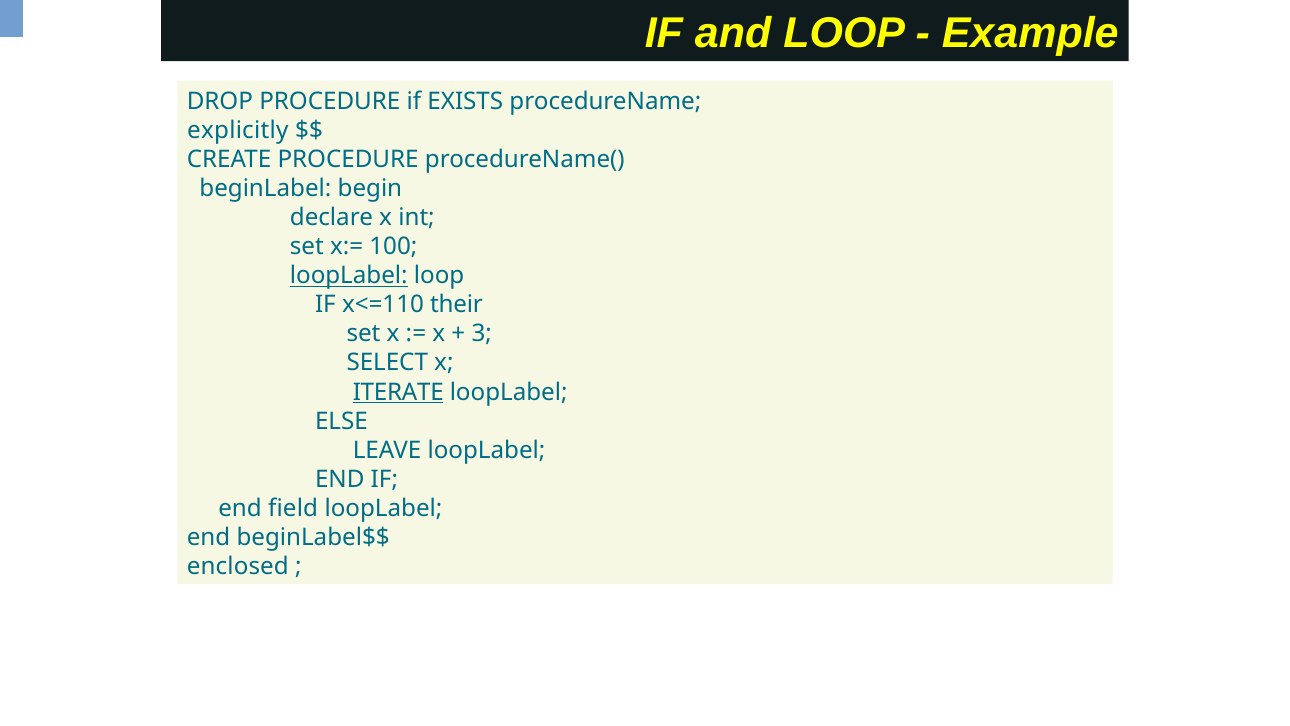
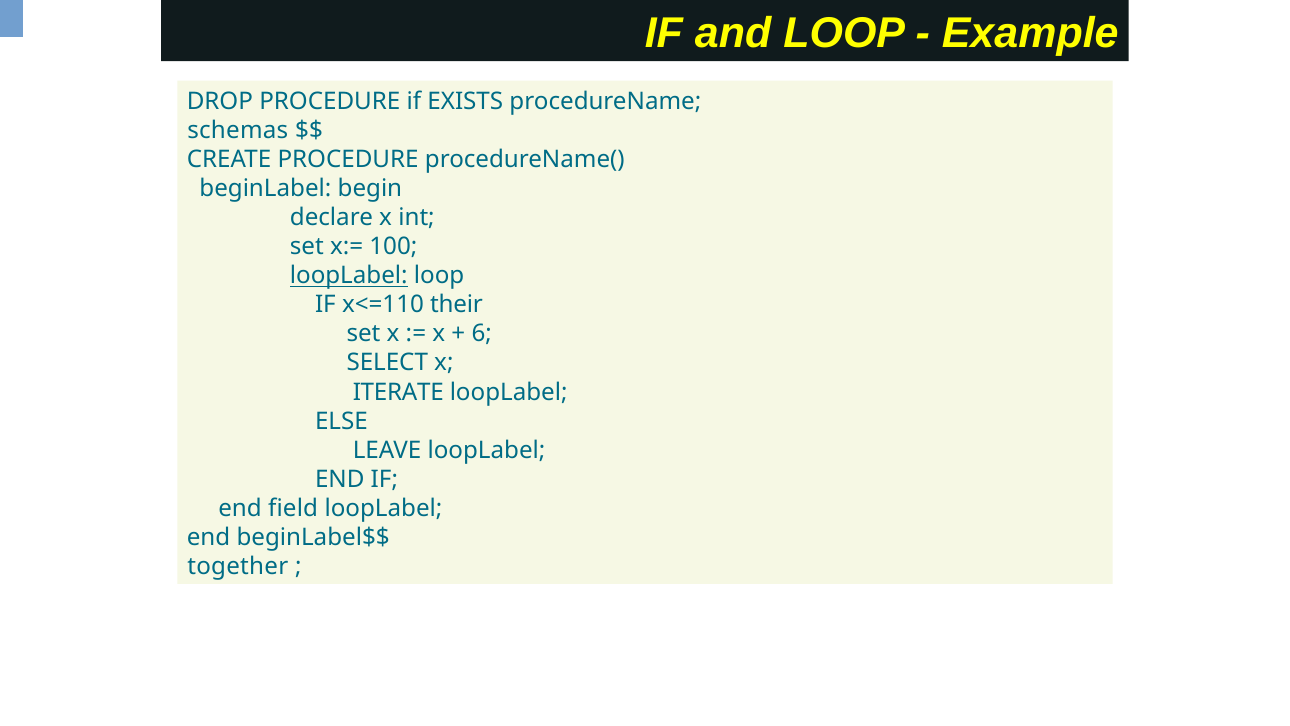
explicitly: explicitly -> schemas
3: 3 -> 6
ITERATE underline: present -> none
enclosed: enclosed -> together
